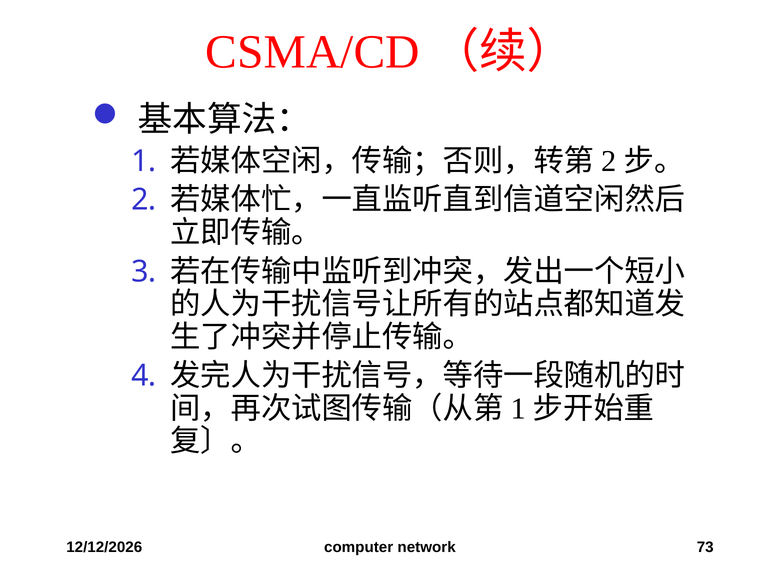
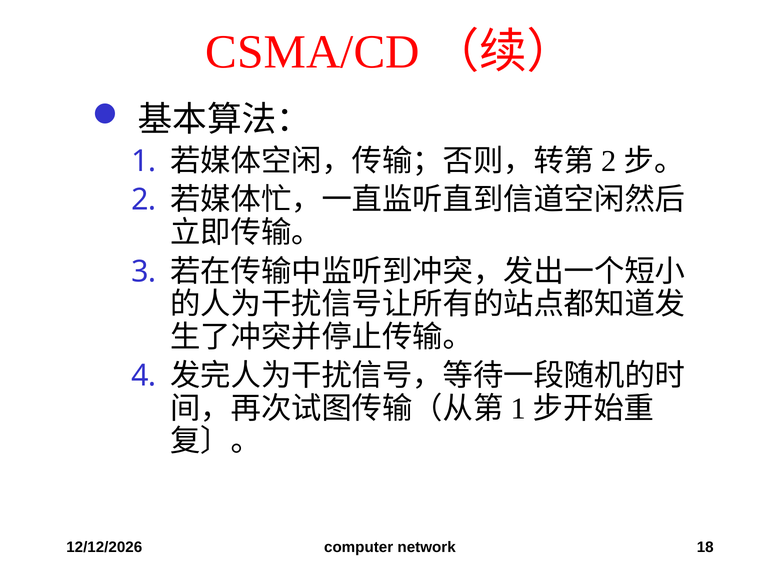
73: 73 -> 18
